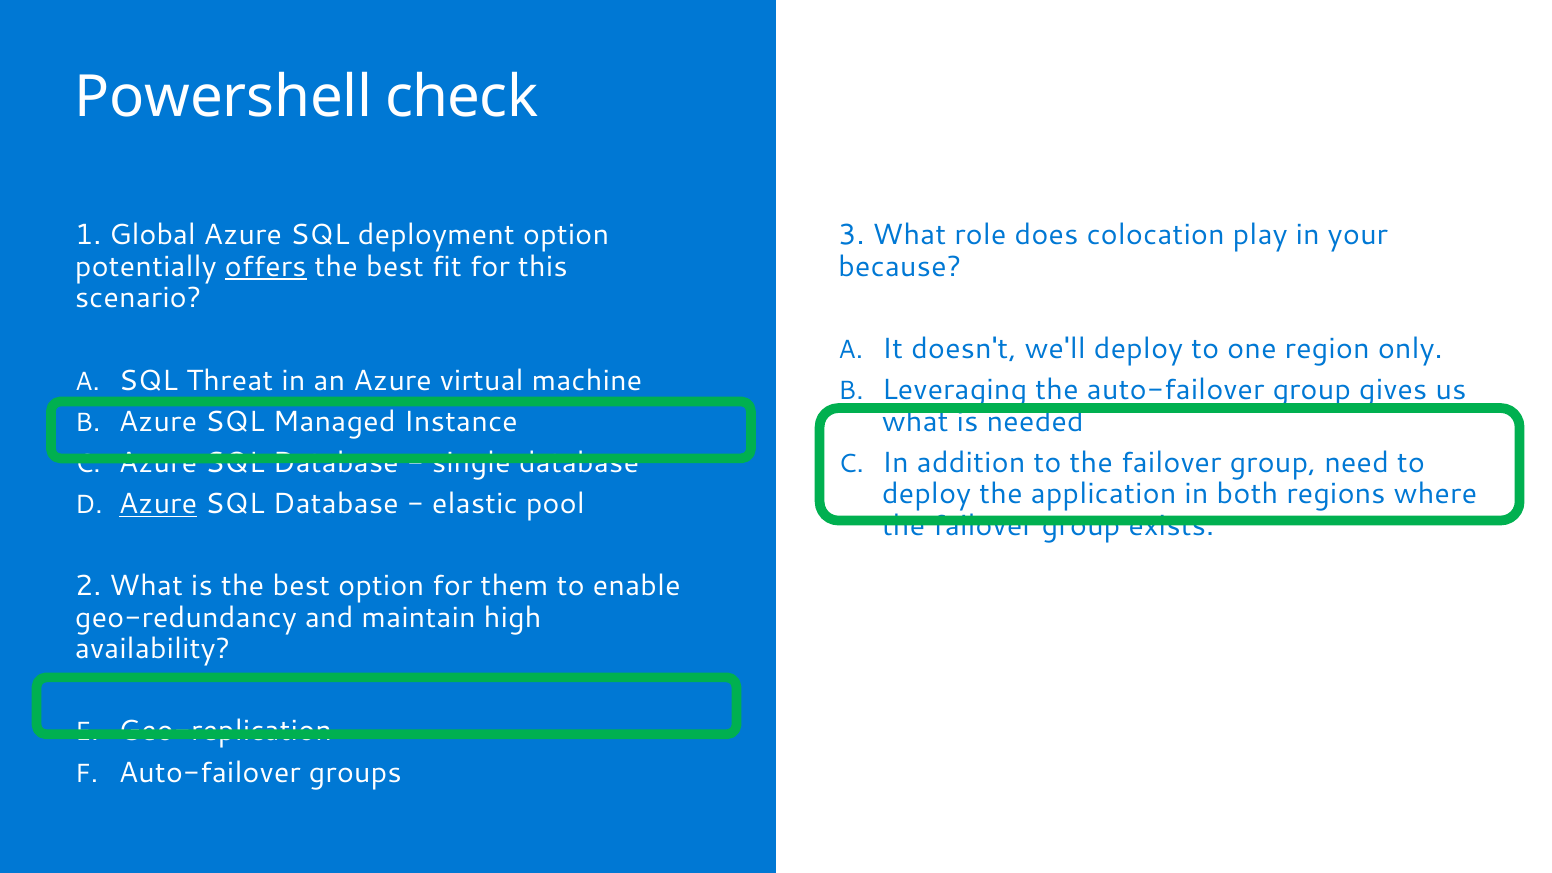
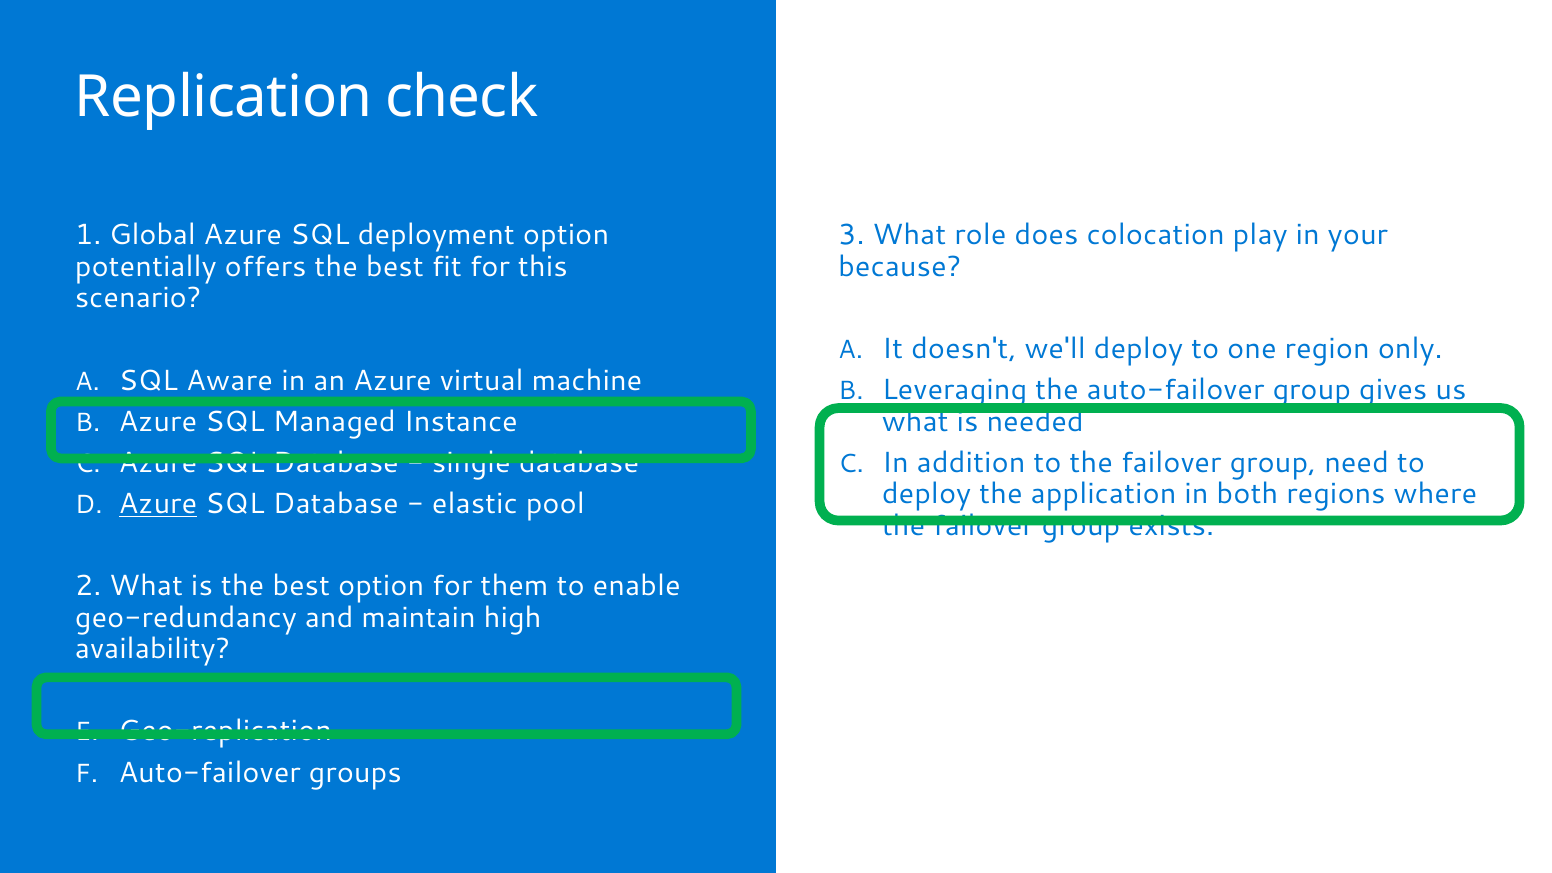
Powershell: Powershell -> Replication
offers underline: present -> none
Threat: Threat -> Aware
